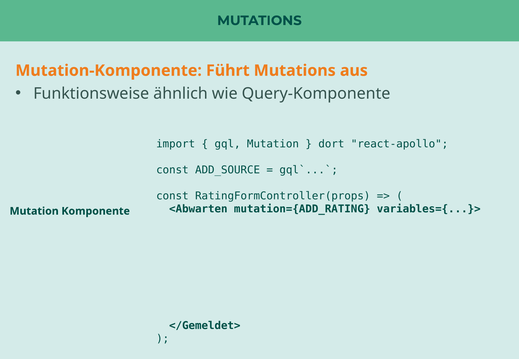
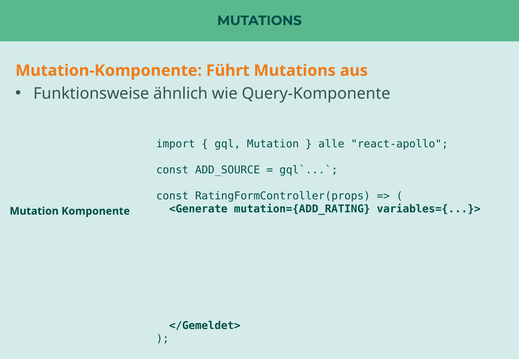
dort: dort -> alle
<Abwarten: <Abwarten -> <Generate
